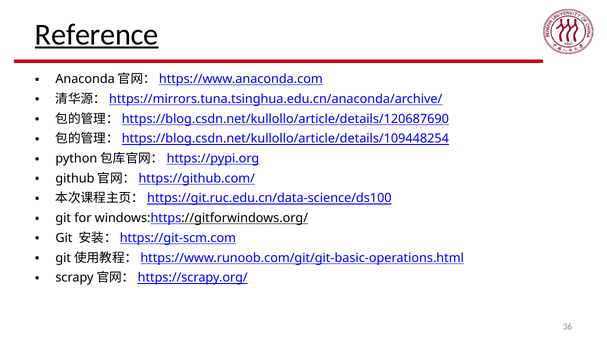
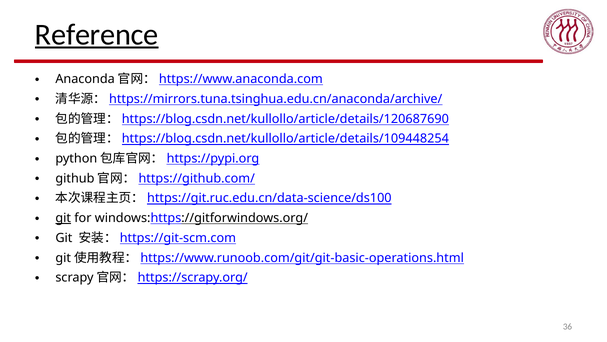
git at (63, 218) underline: none -> present
